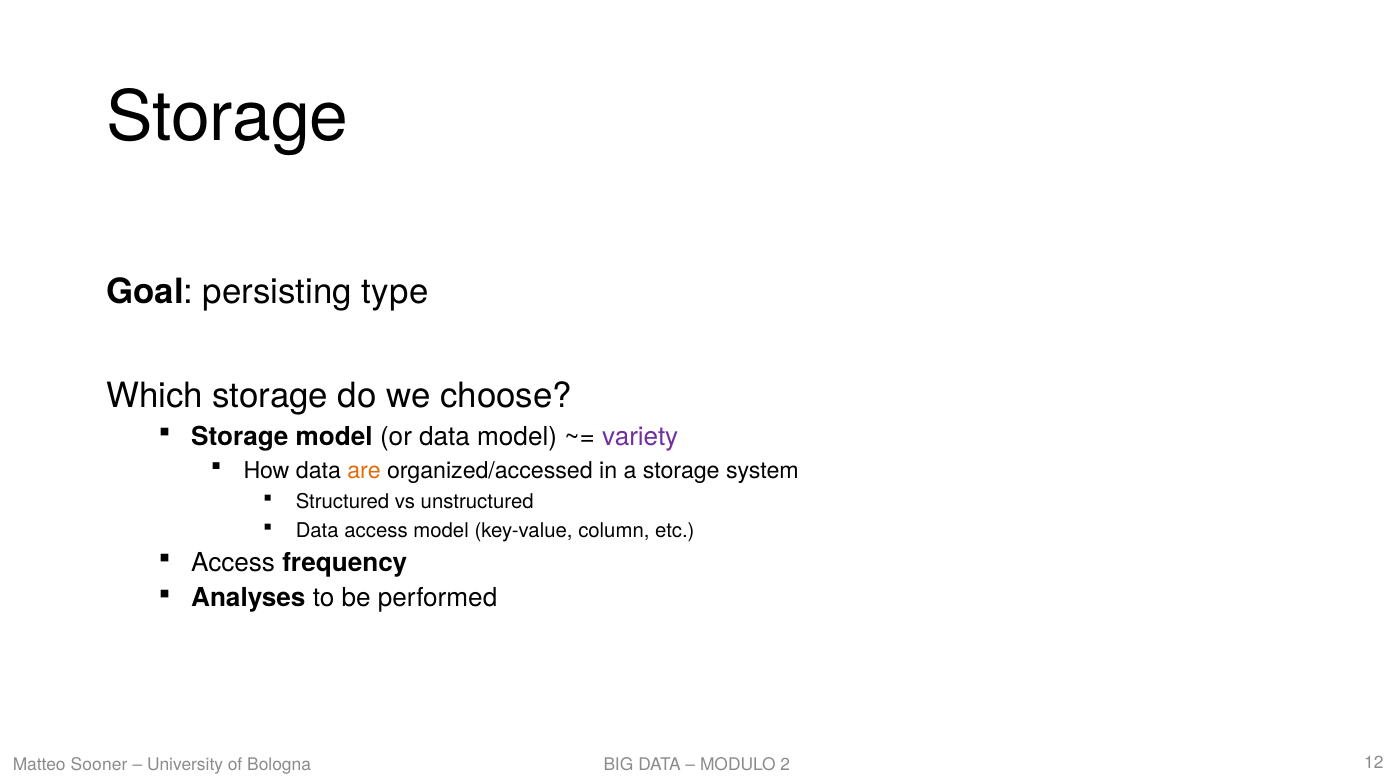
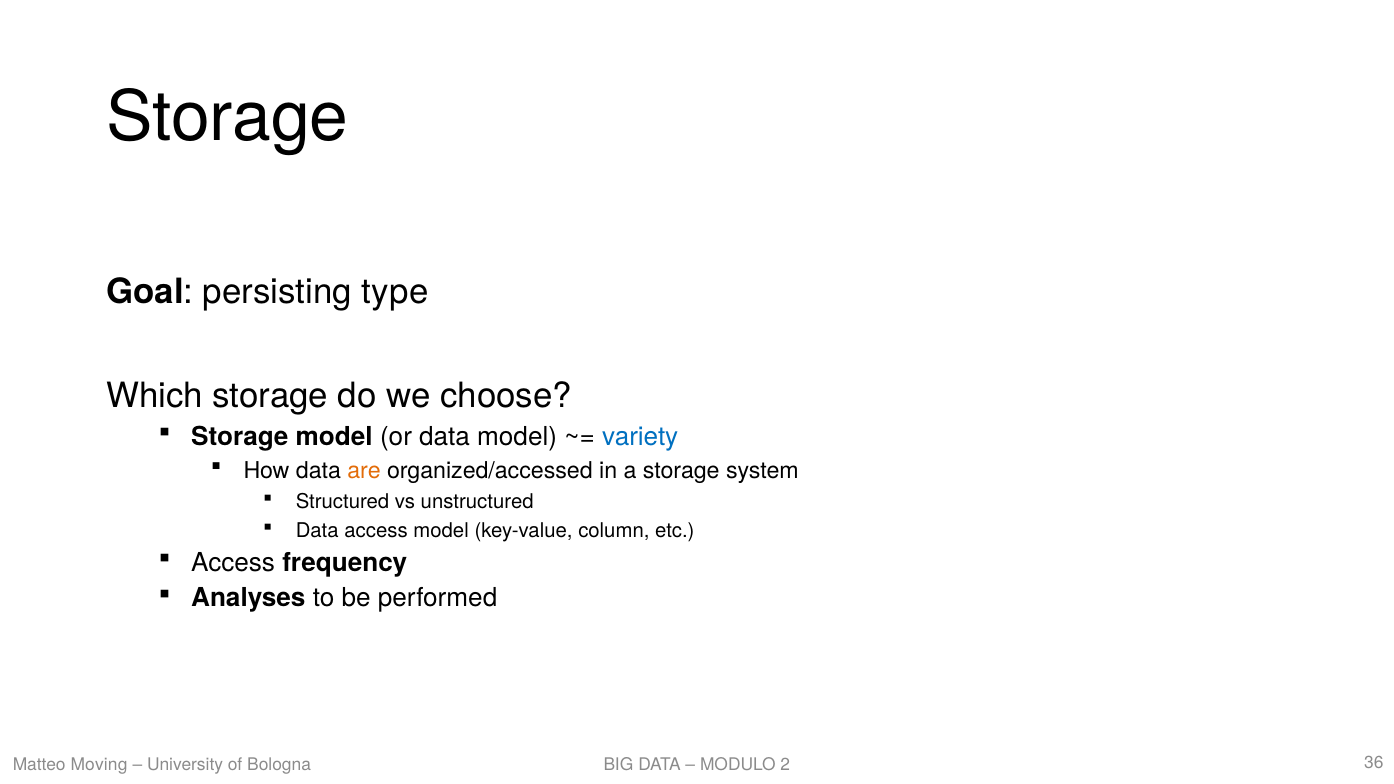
variety colour: purple -> blue
Sooner: Sooner -> Moving
12: 12 -> 36
